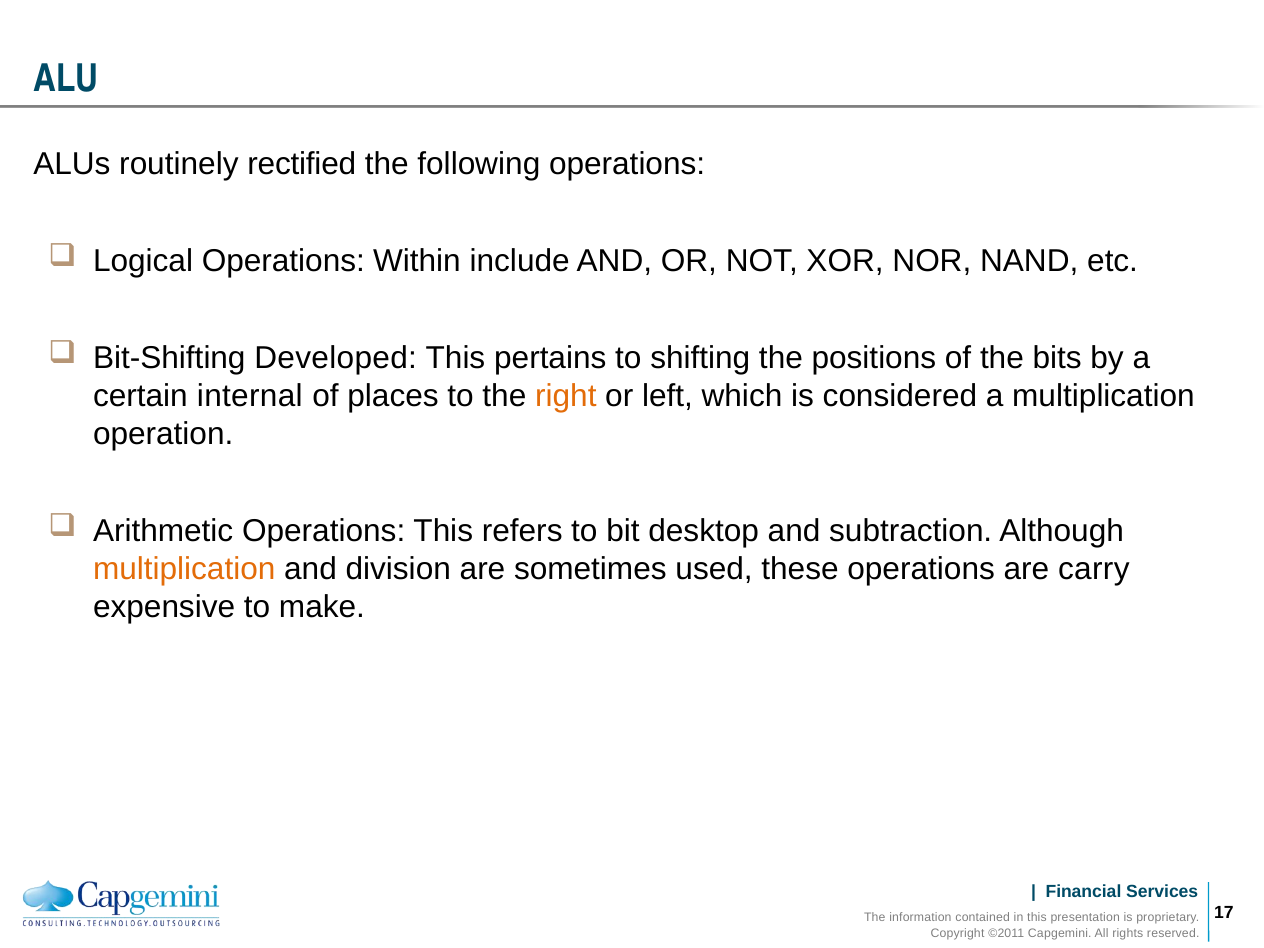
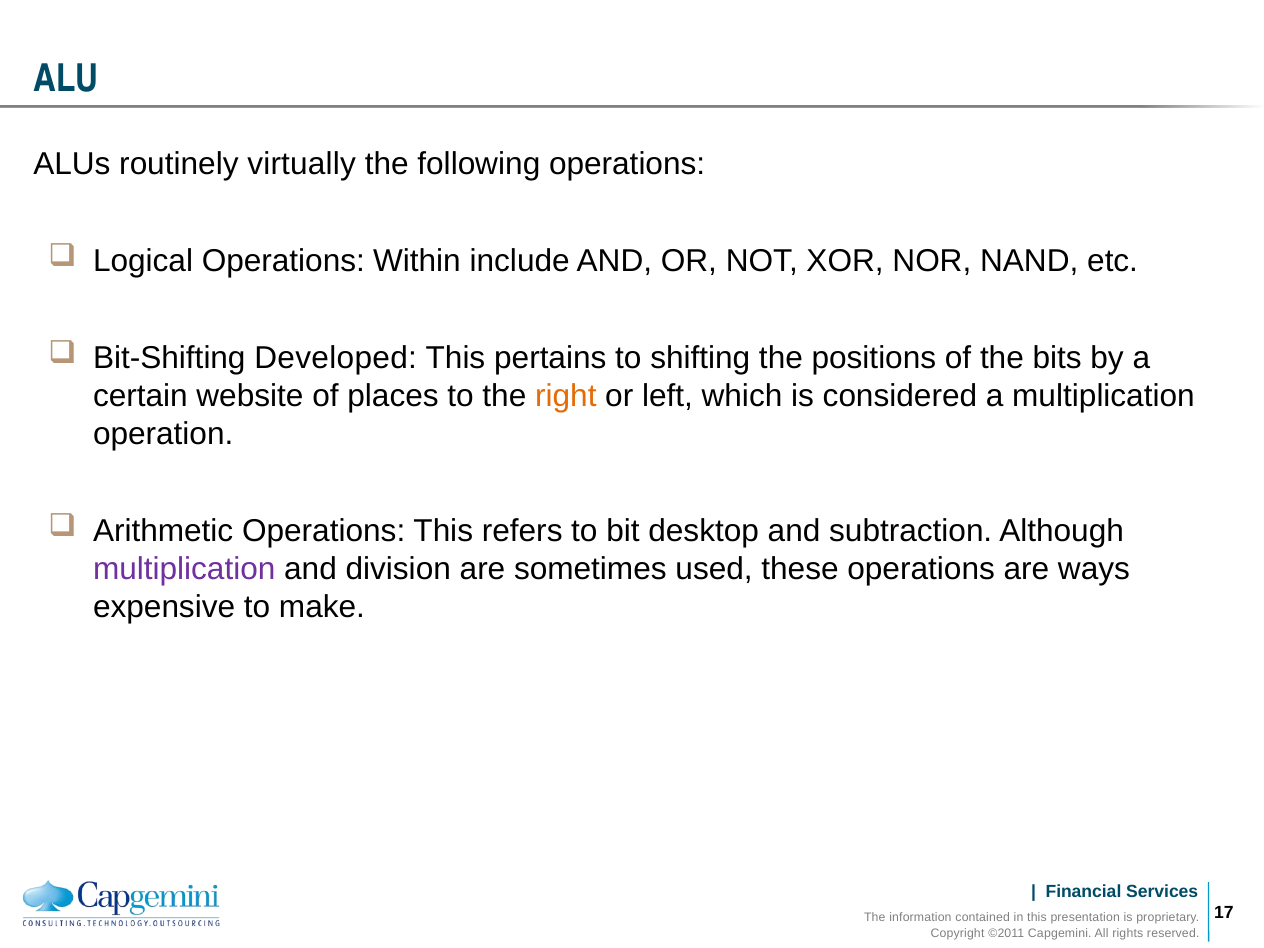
rectified: rectified -> virtually
internal: internal -> website
multiplication at (184, 569) colour: orange -> purple
carry: carry -> ways
